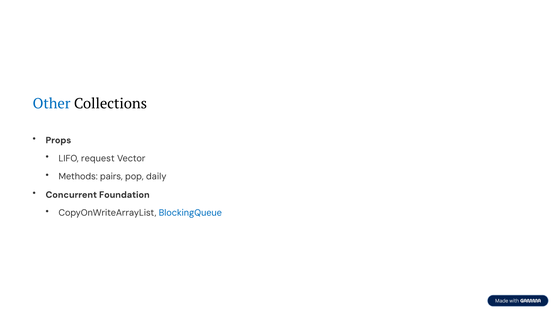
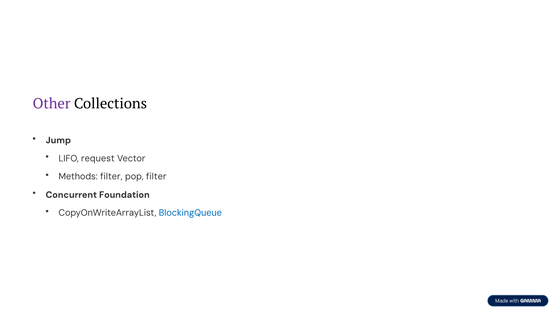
Other colour: blue -> purple
Props: Props -> Jump
Methods pairs: pairs -> filter
pop daily: daily -> filter
